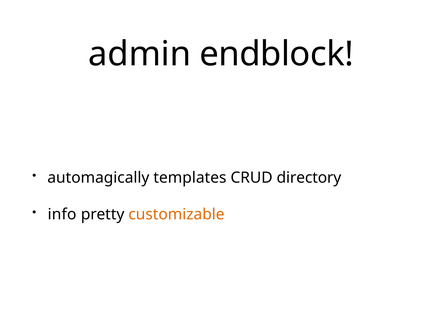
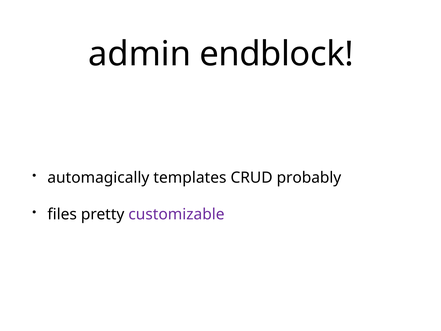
directory: directory -> probably
info: info -> files
customizable colour: orange -> purple
